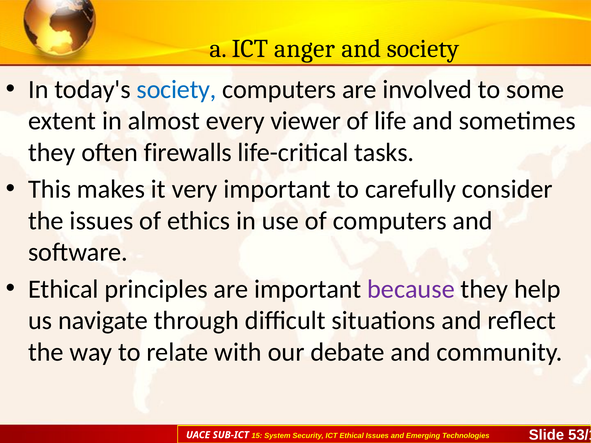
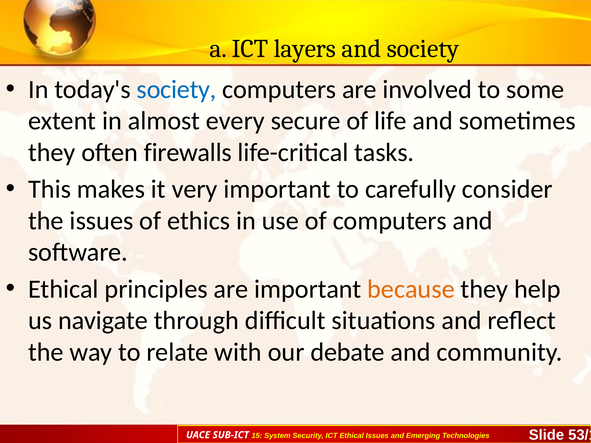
anger: anger -> layers
viewer: viewer -> secure
because colour: purple -> orange
